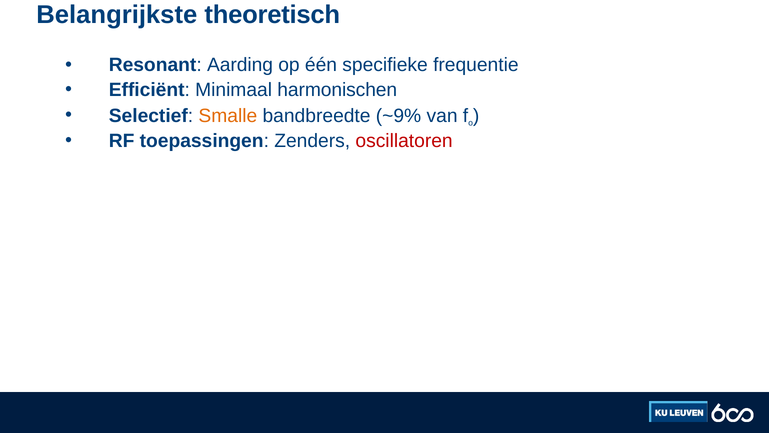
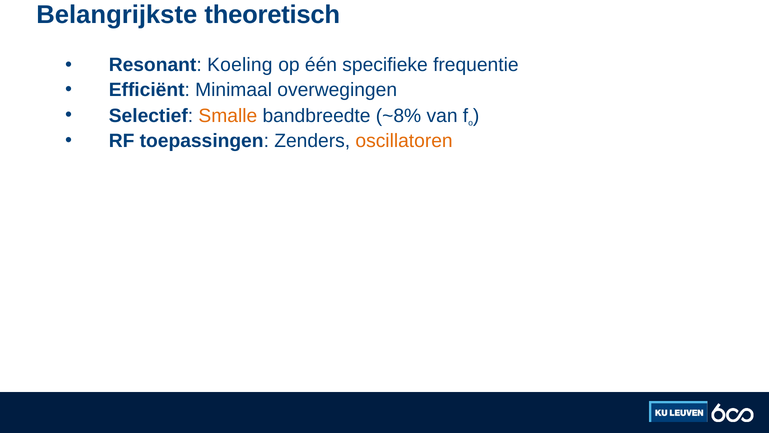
Aarding: Aarding -> Koeling
harmonischen: harmonischen -> overwegingen
~9%: ~9% -> ~8%
oscillatoren colour: red -> orange
